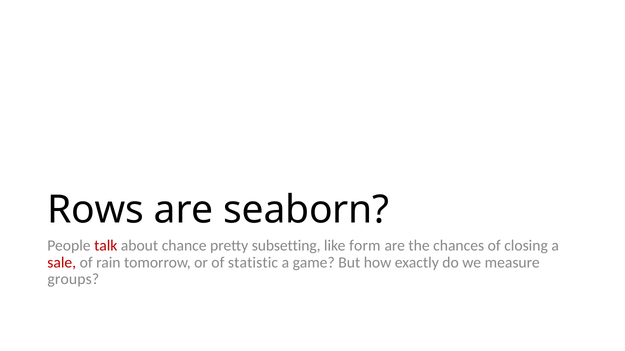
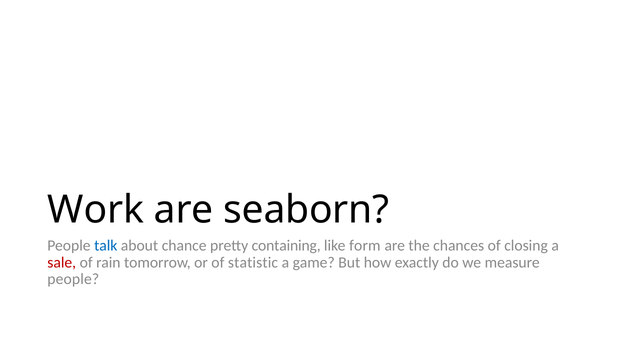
Rows: Rows -> Work
talk colour: red -> blue
subsetting: subsetting -> containing
groups at (73, 280): groups -> people
